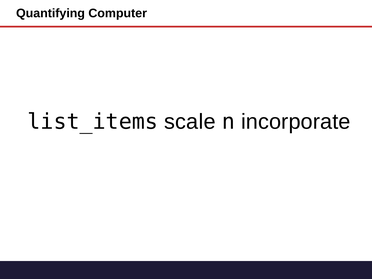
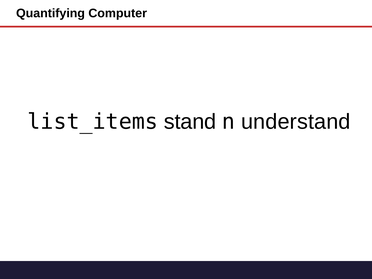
scale: scale -> stand
incorporate: incorporate -> understand
